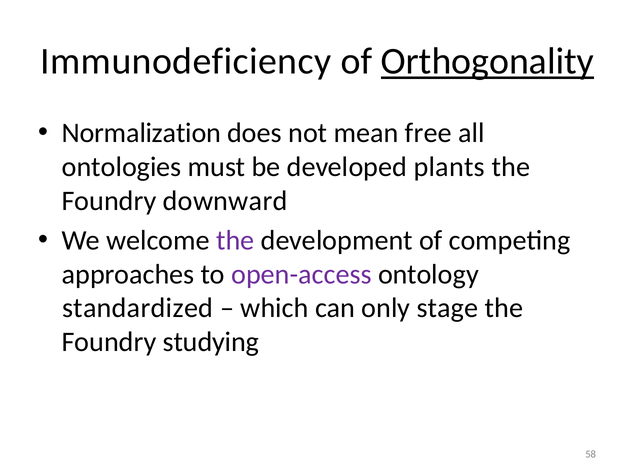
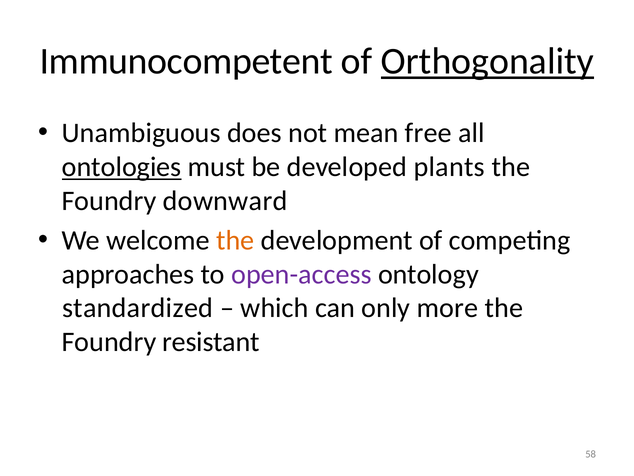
Immunodeficiency: Immunodeficiency -> Immunocompetent
Normalization: Normalization -> Unambiguous
ontologies underline: none -> present
the at (235, 240) colour: purple -> orange
stage: stage -> more
studying: studying -> resistant
